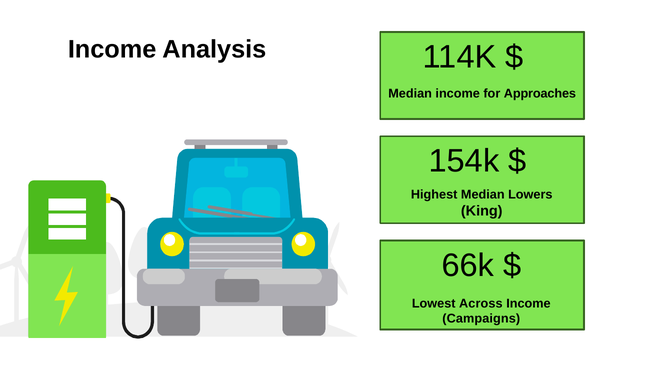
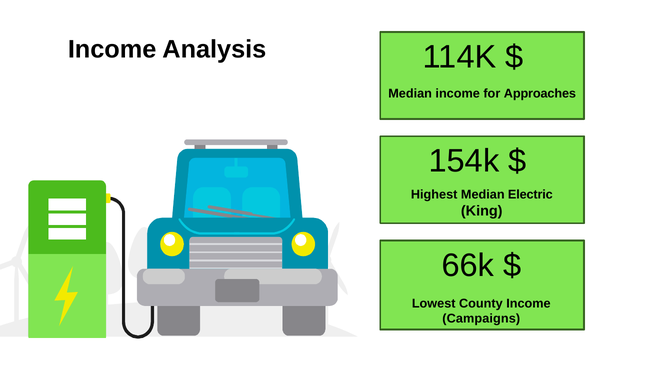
Lowers: Lowers -> Electric
Across: Across -> County
